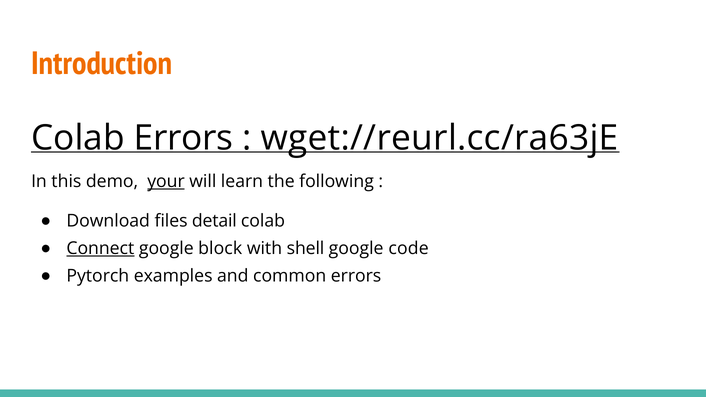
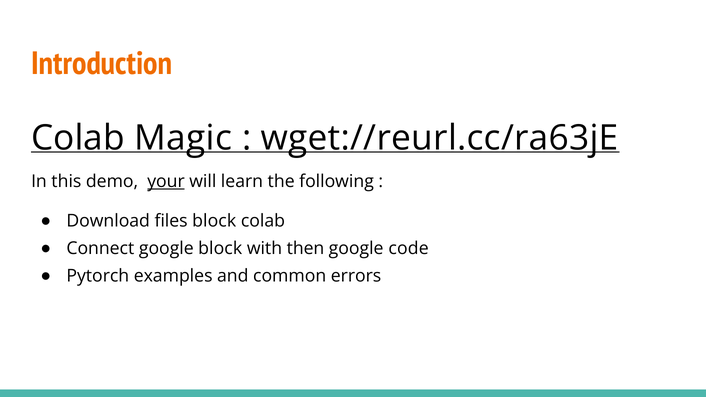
Colab Errors: Errors -> Magic
files detail: detail -> block
Connect underline: present -> none
shell: shell -> then
